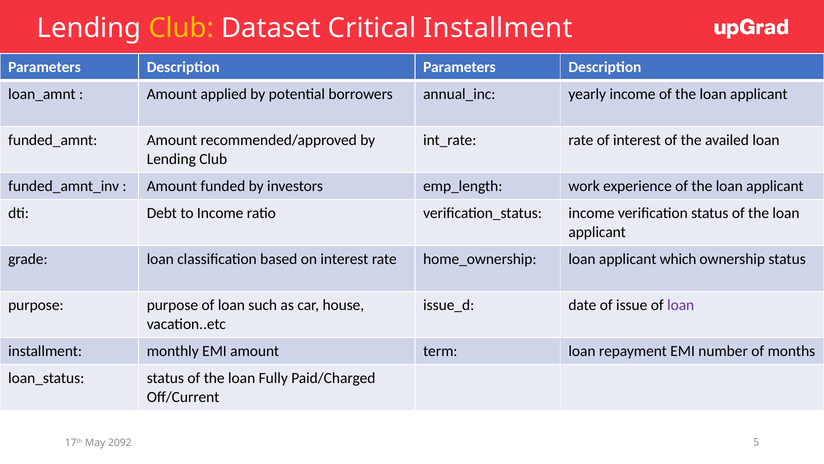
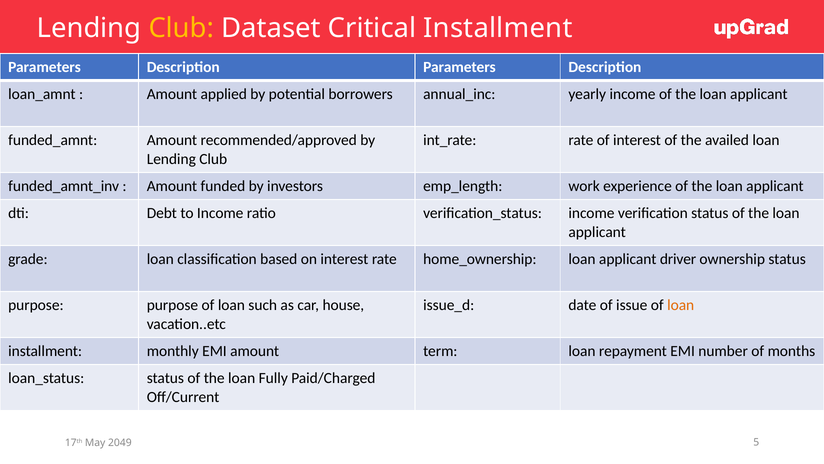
which: which -> driver
loan at (681, 305) colour: purple -> orange
2092: 2092 -> 2049
